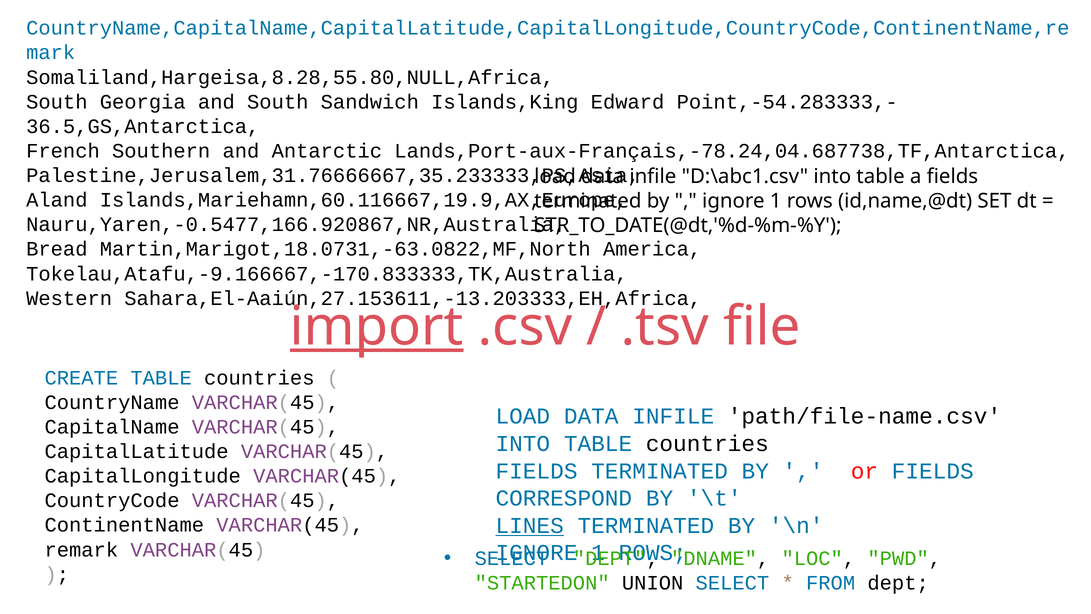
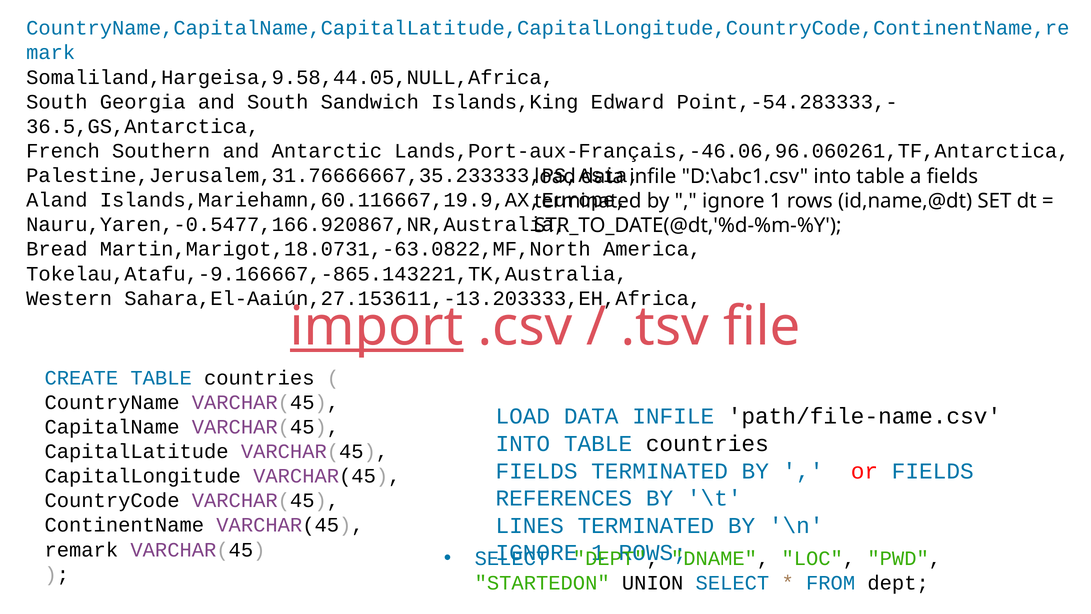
Somaliland,Hargeisa,8.28,55.80,NULL,Africa: Somaliland,Hargeisa,8.28,55.80,NULL,Africa -> Somaliland,Hargeisa,9.58,44.05,NULL,Africa
Lands,Port-aux-Français,-78.24,04.687738,TF,Antarctica: Lands,Port-aux-Français,-78.24,04.687738,TF,Antarctica -> Lands,Port-aux-Français,-46.06,96.060261,TF,Antarctica
Tokelau,Atafu,-9.166667,-170.833333,TK,Australia: Tokelau,Atafu,-9.166667,-170.833333,TK,Australia -> Tokelau,Atafu,-9.166667,-865.143221,TK,Australia
CORRESPOND: CORRESPOND -> REFERENCES
LINES underline: present -> none
